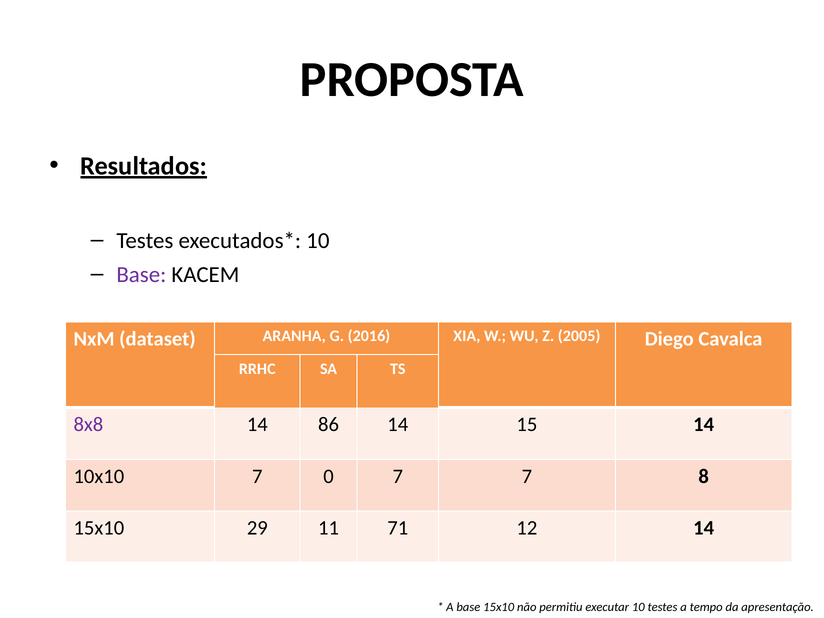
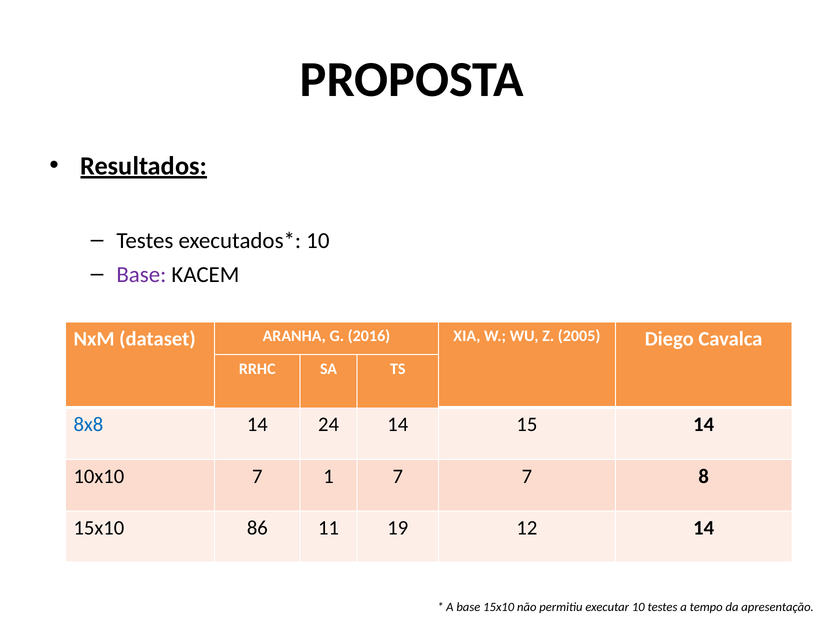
8x8 colour: purple -> blue
86: 86 -> 24
0: 0 -> 1
29: 29 -> 86
71: 71 -> 19
